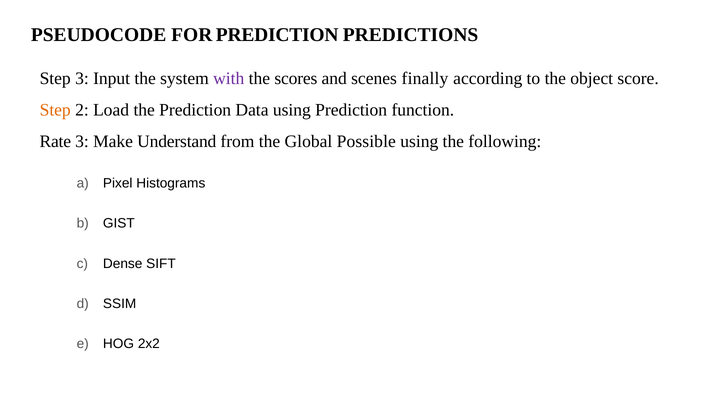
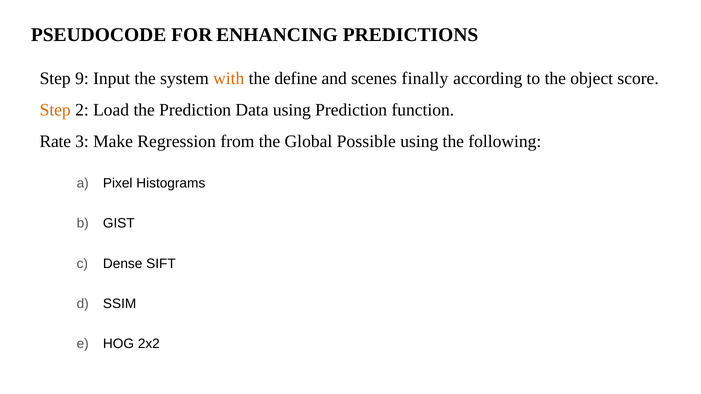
FOR PREDICTION: PREDICTION -> ENHANCING
Step 3: 3 -> 9
with colour: purple -> orange
scores: scores -> define
Understand: Understand -> Regression
